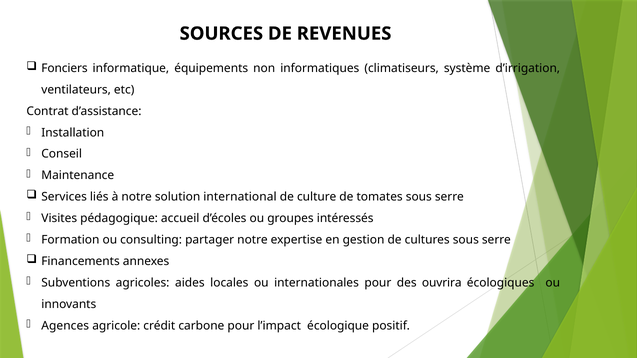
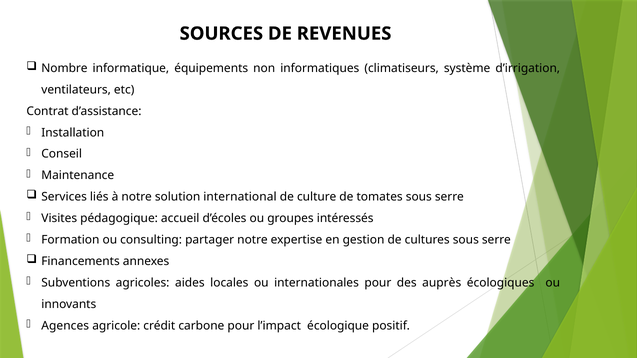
Fonciers: Fonciers -> Nombre
ouvrira: ouvrira -> auprès
